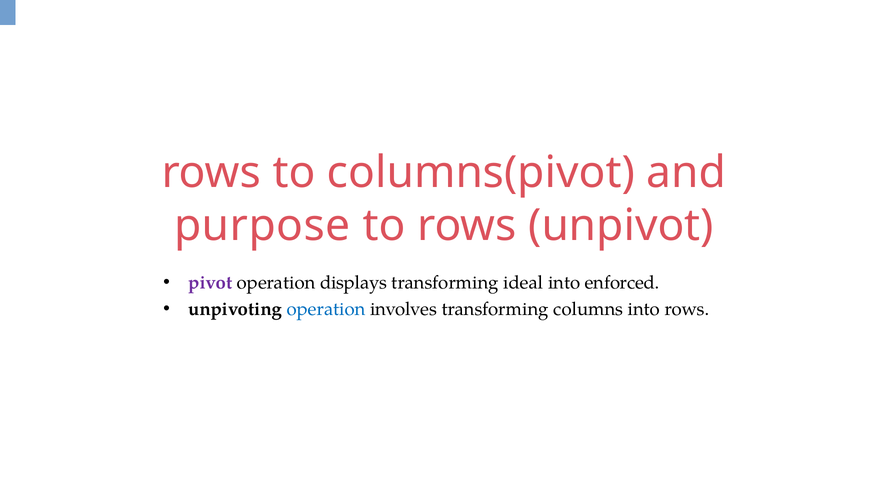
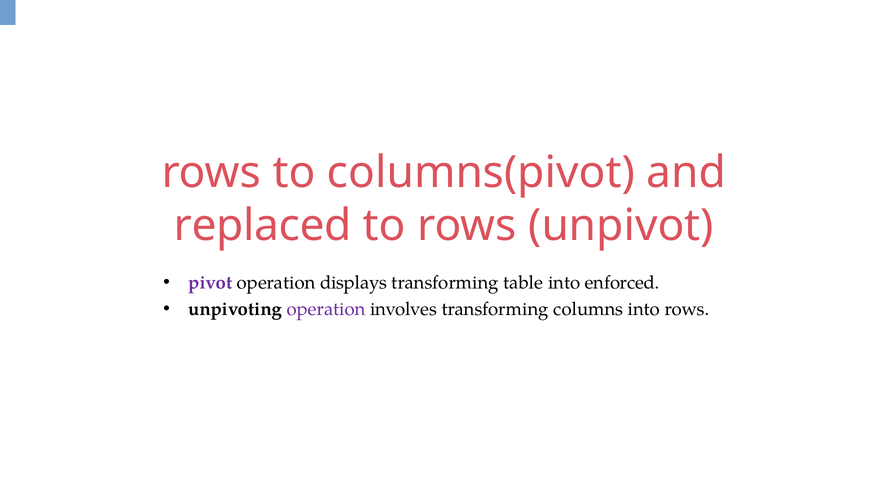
purpose: purpose -> replaced
ideal: ideal -> table
operation at (326, 309) colour: blue -> purple
